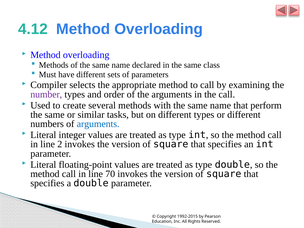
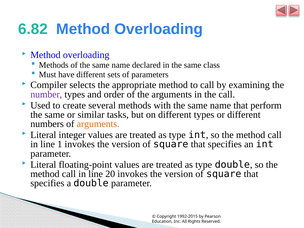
4.12: 4.12 -> 6.82
arguments at (98, 124) colour: blue -> orange
2: 2 -> 1
70: 70 -> 20
